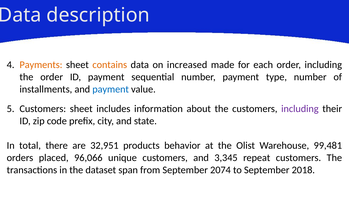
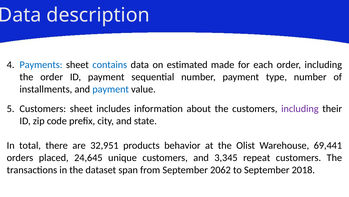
Payments colour: orange -> blue
contains colour: orange -> blue
increased: increased -> estimated
99,481: 99,481 -> 69,441
96,066: 96,066 -> 24,645
2074: 2074 -> 2062
